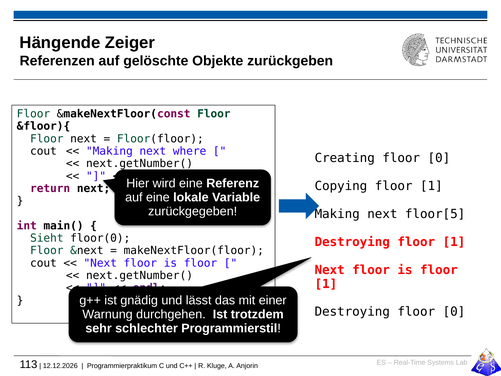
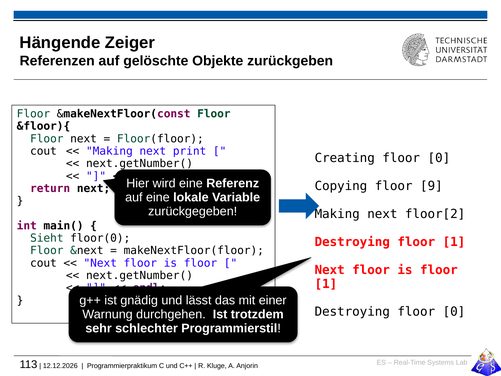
where: where -> print
Copying floor 1: 1 -> 9
floor[5: floor[5 -> floor[2
